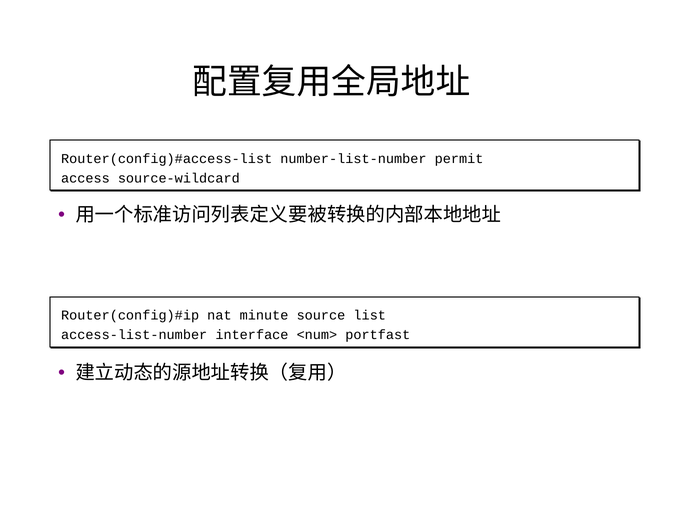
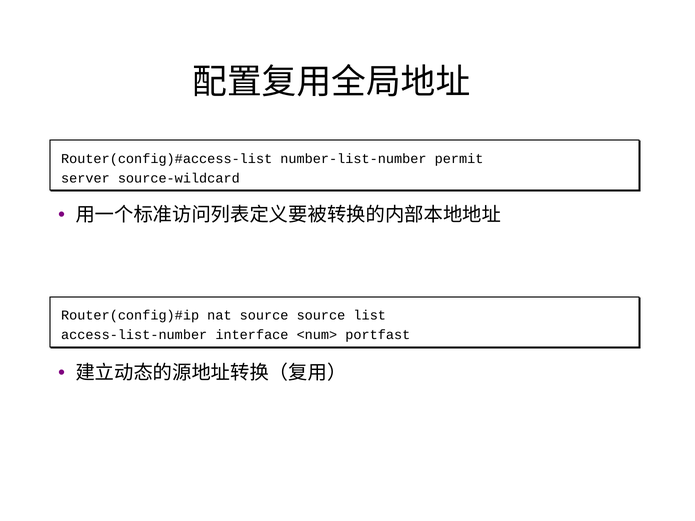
access: access -> server
nat minute: minute -> source
